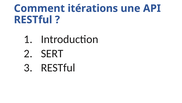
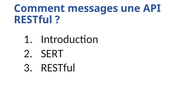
itérations: itérations -> messages
